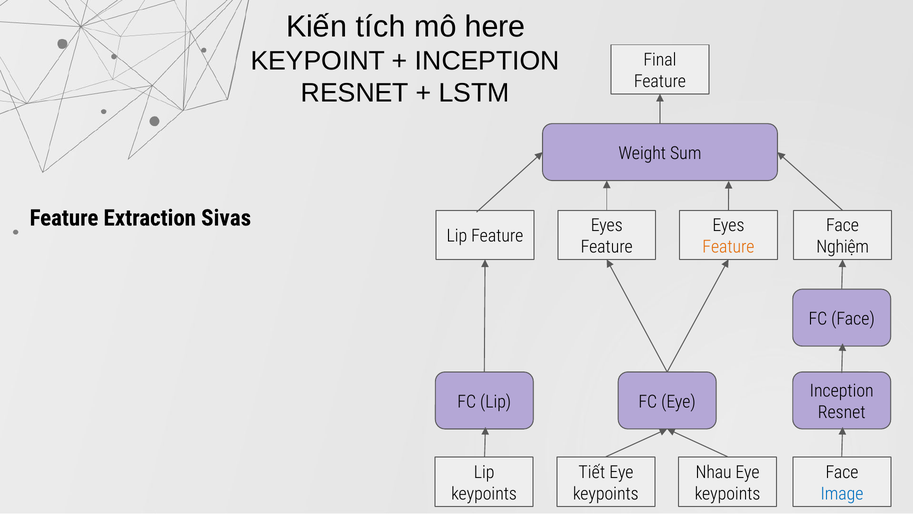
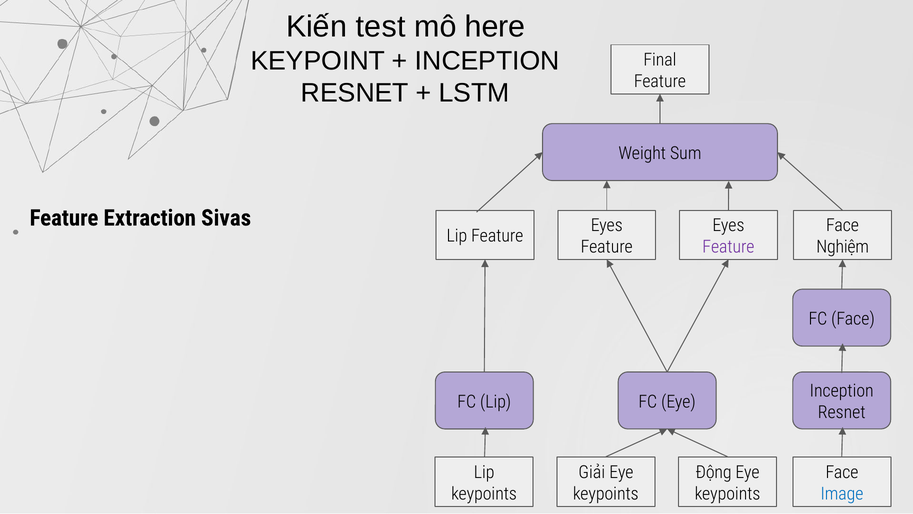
tích: tích -> test
Feature at (728, 247) colour: orange -> purple
Tiết: Tiết -> Giải
Nhau: Nhau -> Động
